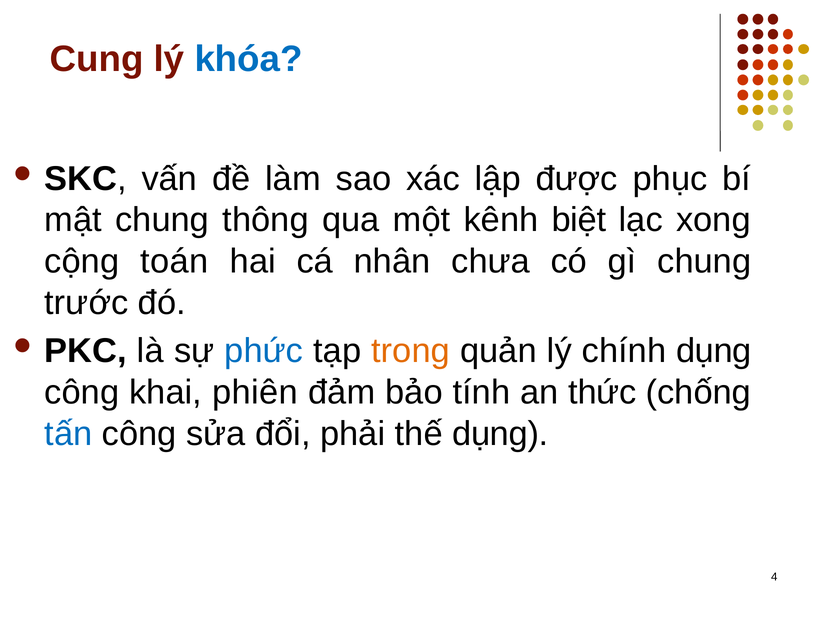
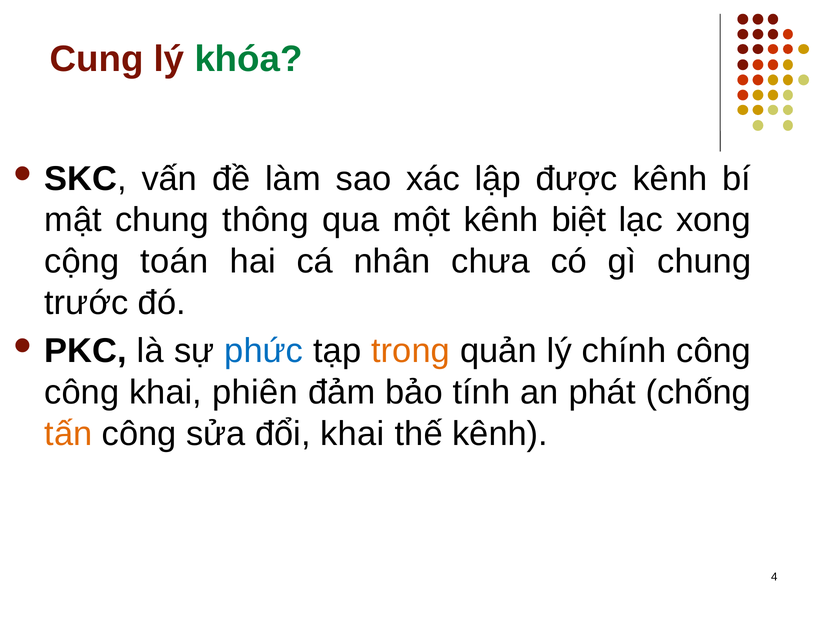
khóa colour: blue -> green
được phục: phục -> kênh
chính dụng: dụng -> công
thức: thức -> phát
tấn colour: blue -> orange
đổi phải: phải -> khai
thế dụng: dụng -> kênh
